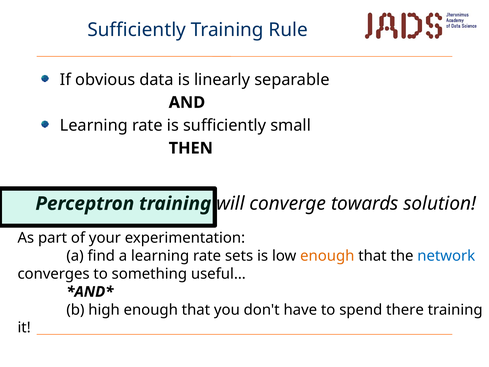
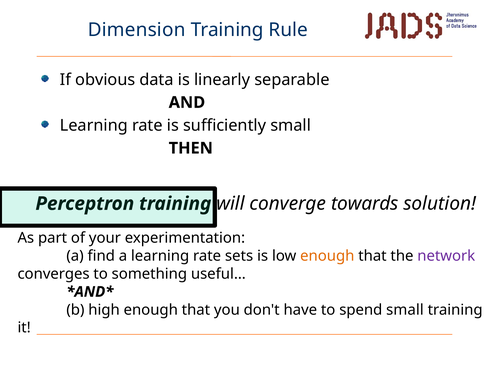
Sufficiently at (137, 30): Sufficiently -> Dimension
network colour: blue -> purple
spend there: there -> small
